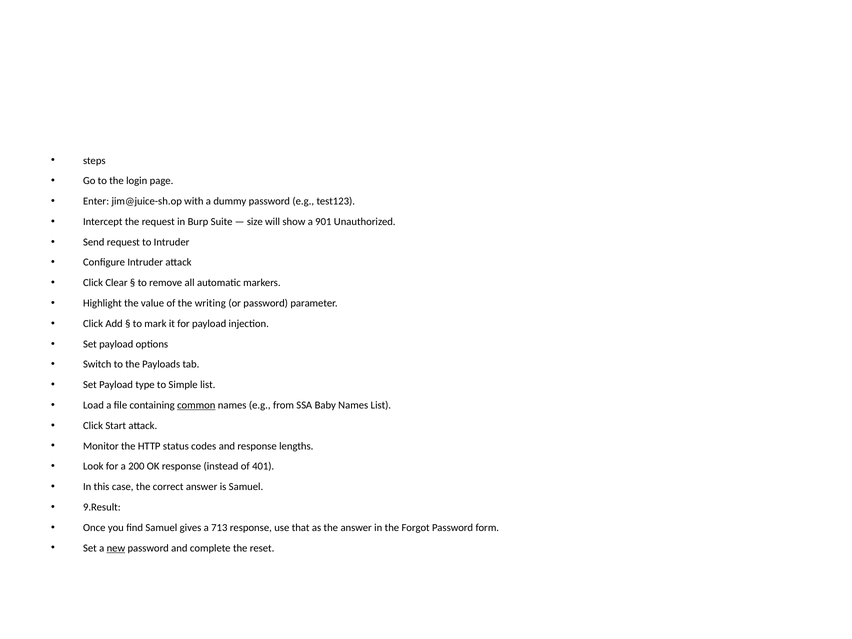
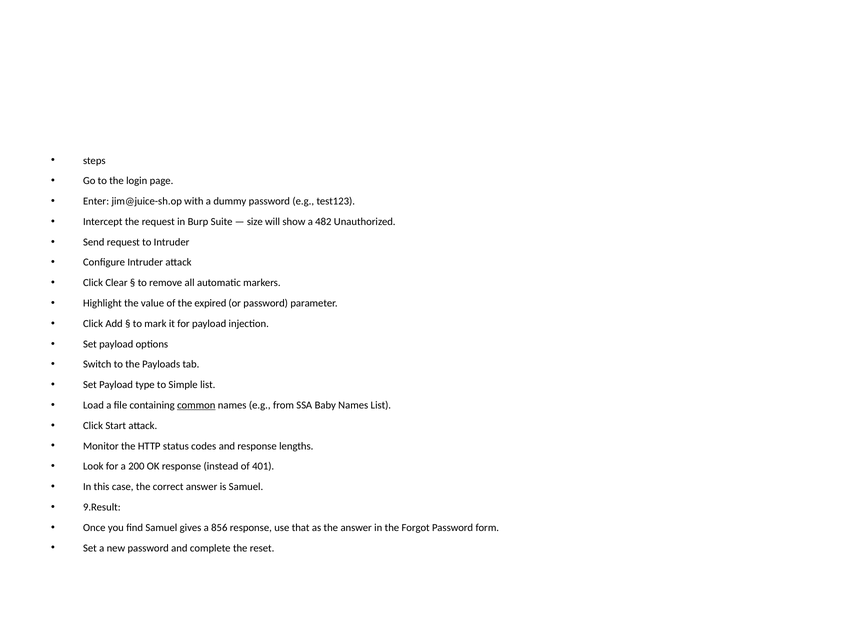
901: 901 -> 482
writing: writing -> expired
713: 713 -> 856
new underline: present -> none
